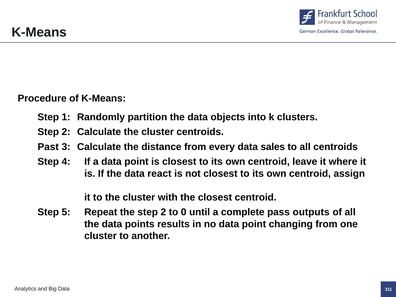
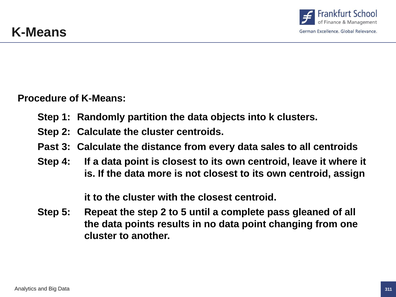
react: react -> more
to 0: 0 -> 5
outputs: outputs -> gleaned
